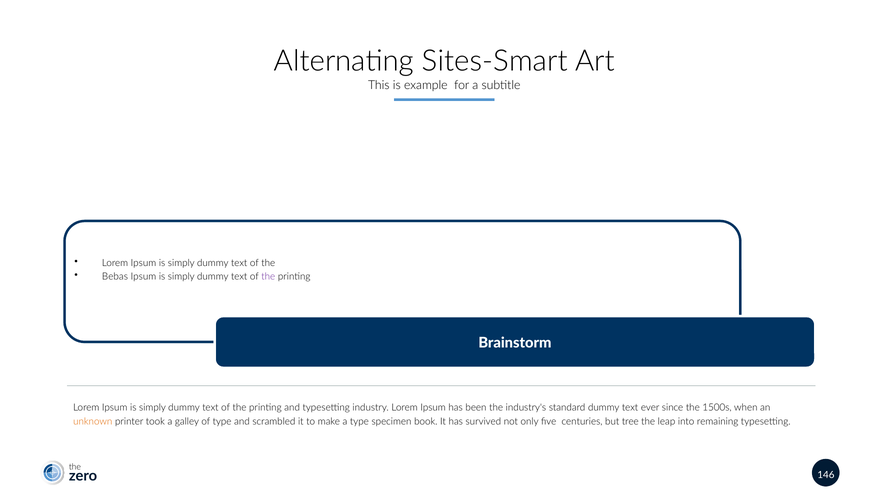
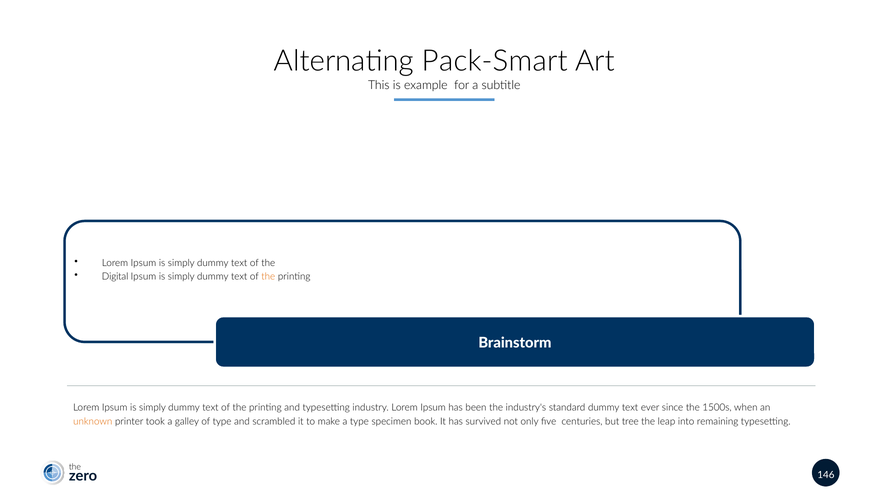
Sites-Smart: Sites-Smart -> Pack-Smart
Bebas: Bebas -> Digital
the at (268, 277) colour: purple -> orange
